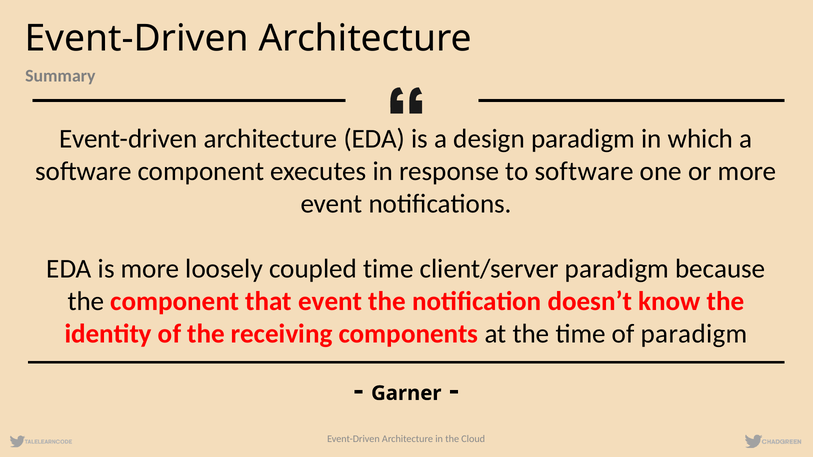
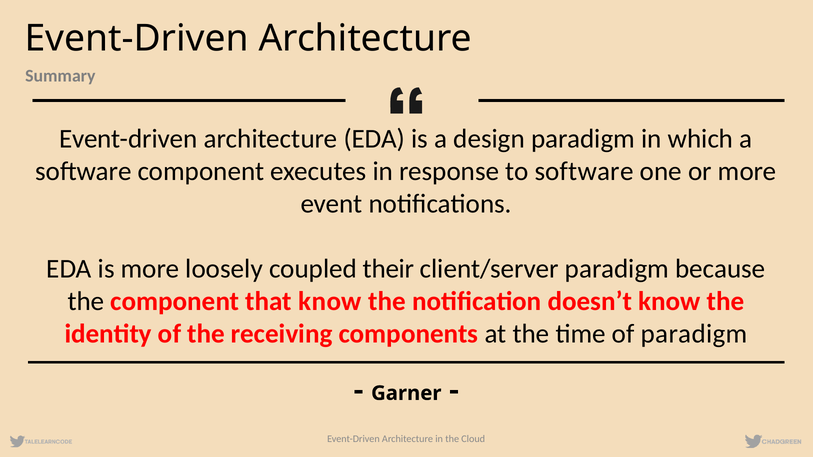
coupled time: time -> their
that event: event -> know
